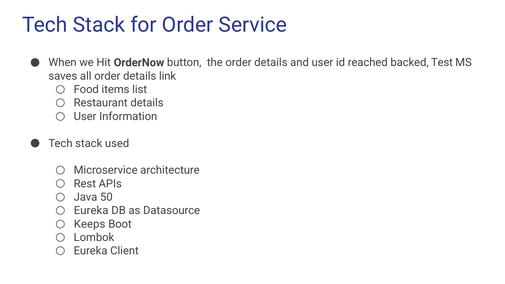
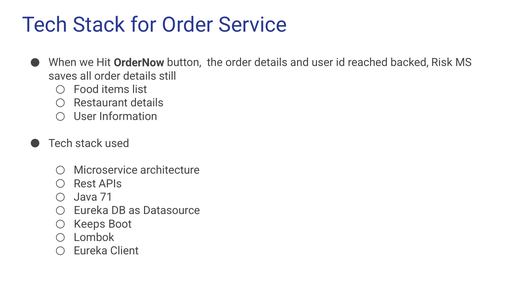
Test: Test -> Risk
link: link -> still
50: 50 -> 71
